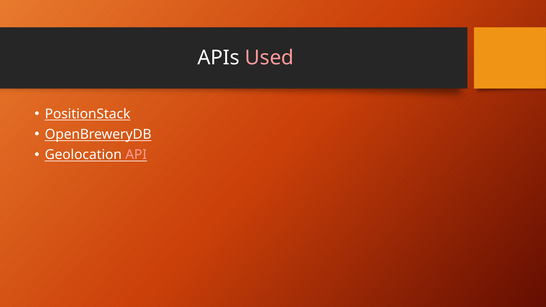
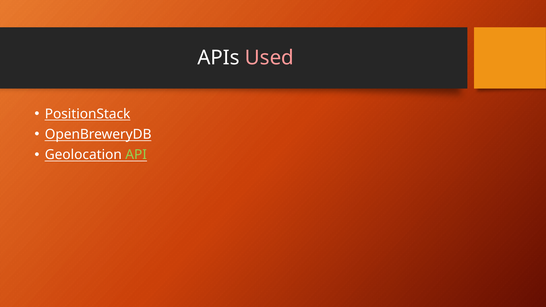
API colour: pink -> light green
